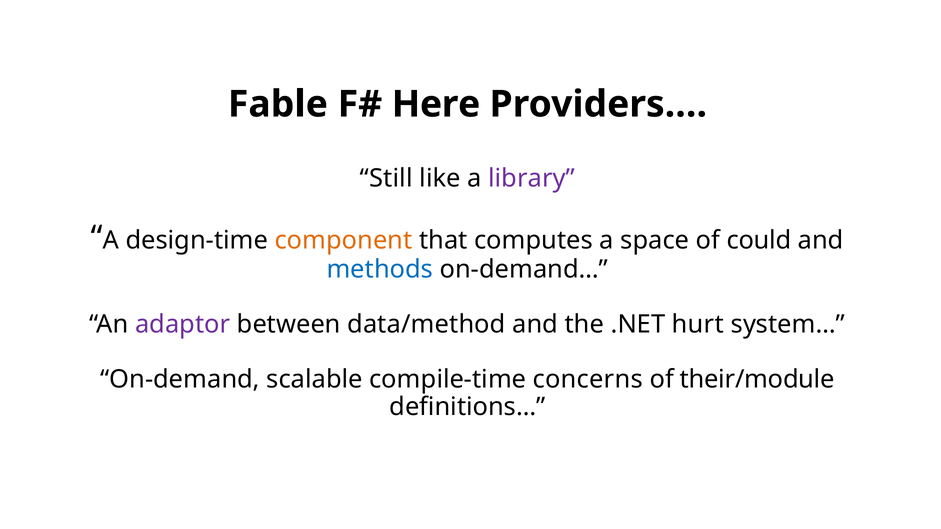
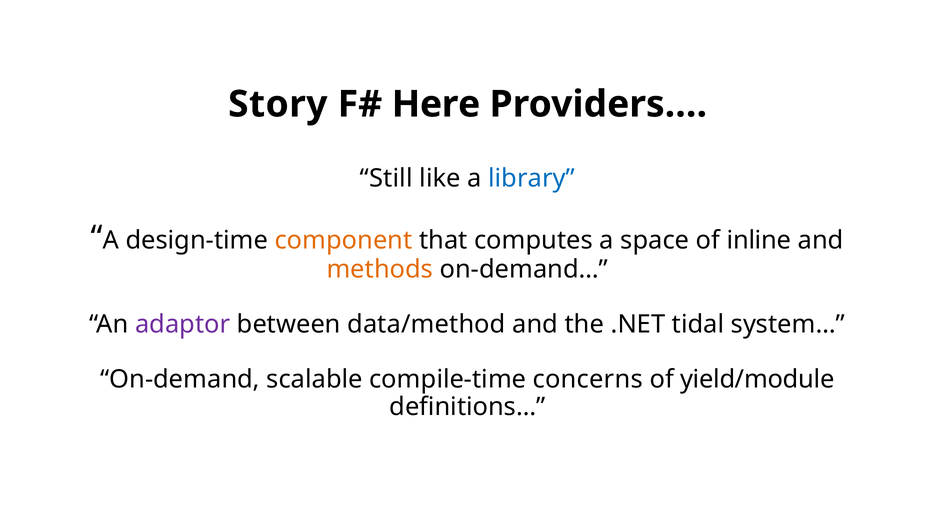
Fable: Fable -> Story
library colour: purple -> blue
could: could -> inline
methods colour: blue -> orange
hurt: hurt -> tidal
their/module: their/module -> yield/module
